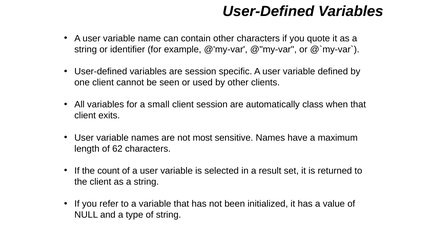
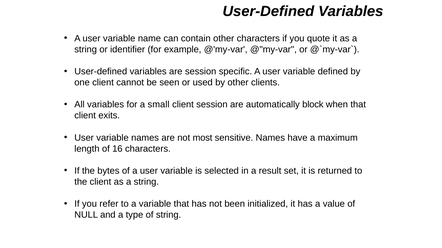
class: class -> block
62: 62 -> 16
count: count -> bytes
